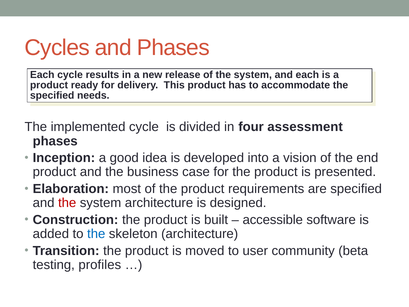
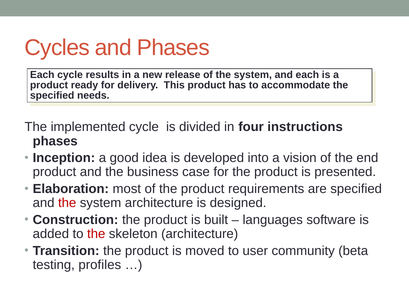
assessment: assessment -> instructions
accessible: accessible -> languages
the at (96, 234) colour: blue -> red
